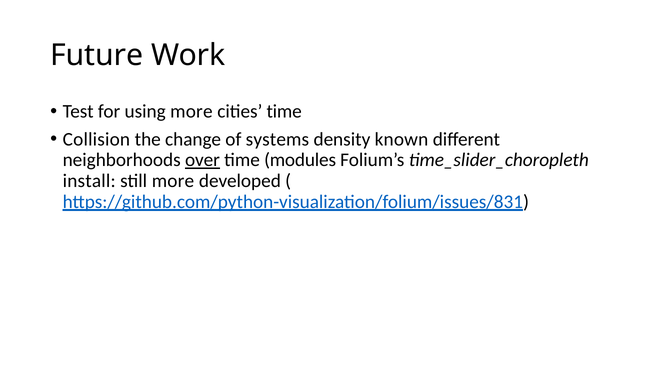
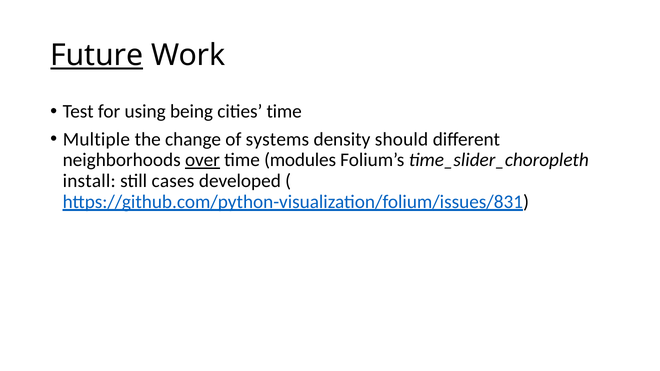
Future underline: none -> present
using more: more -> being
Collision: Collision -> Multiple
known: known -> should
still more: more -> cases
